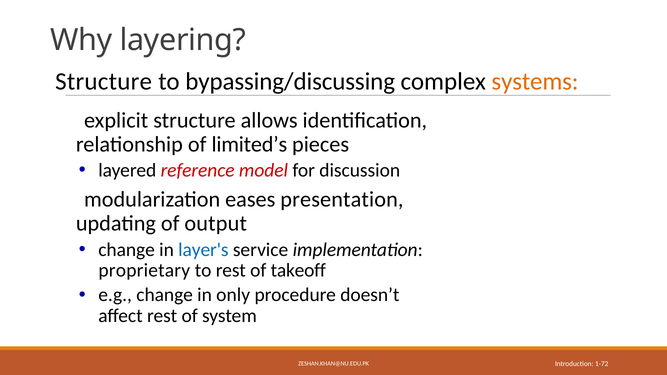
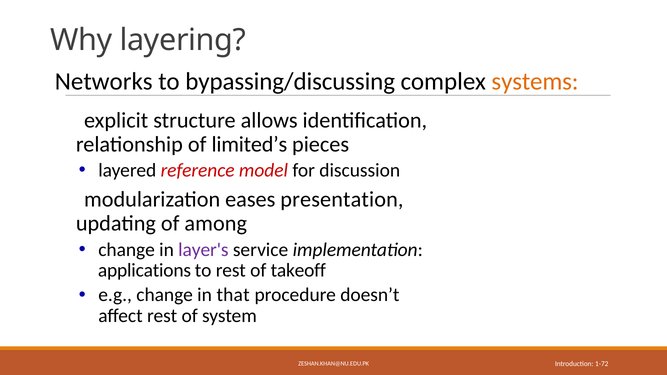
Structure at (104, 82): Structure -> Networks
output: output -> among
layer's colour: blue -> purple
proprietary: proprietary -> applications
only: only -> that
